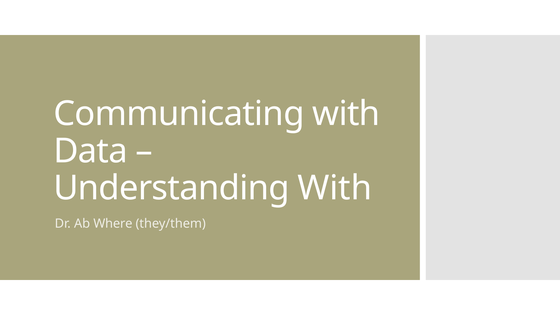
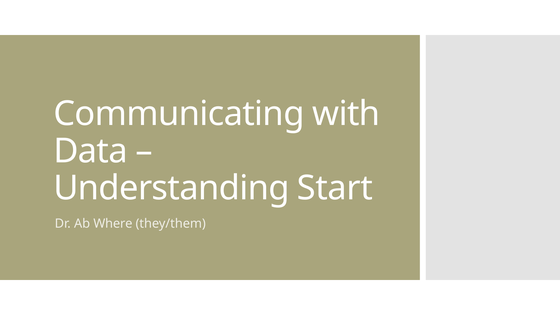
Understanding With: With -> Start
